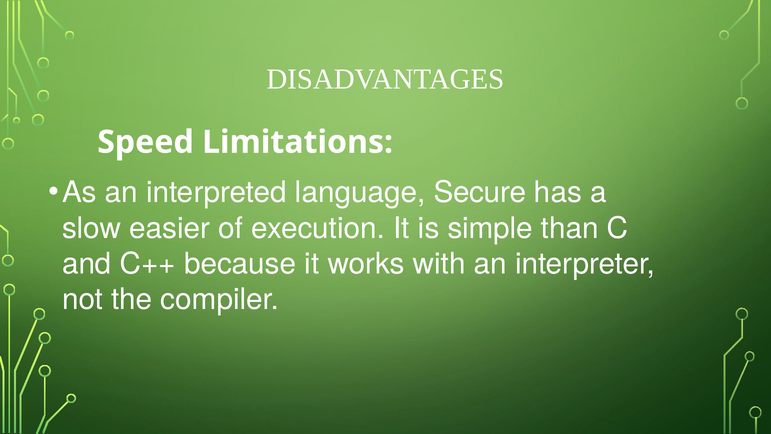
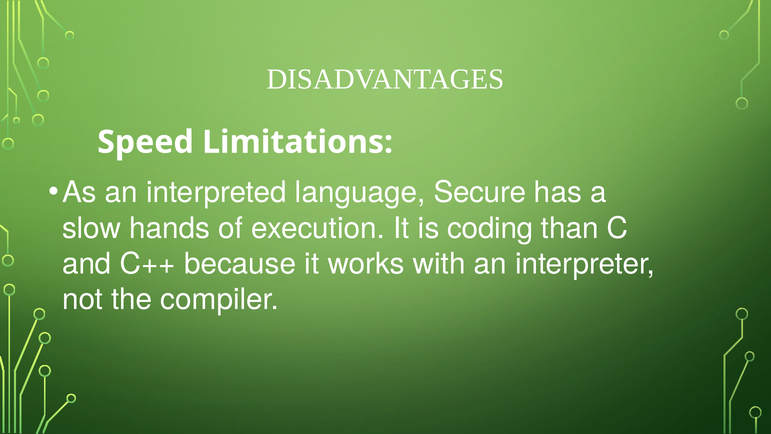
easier: easier -> hands
simple: simple -> coding
